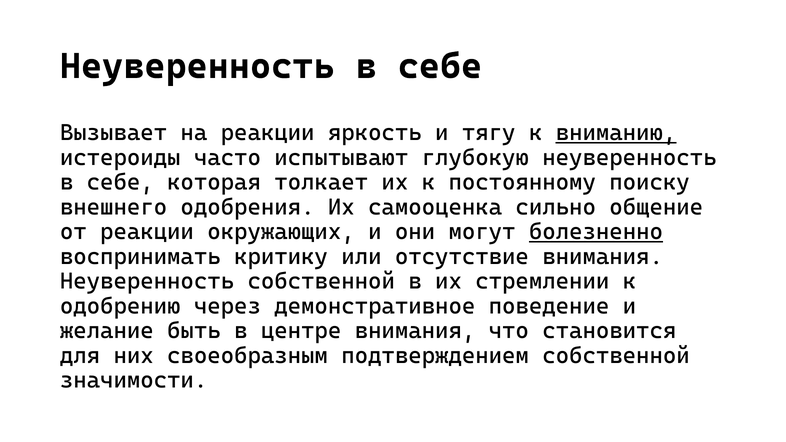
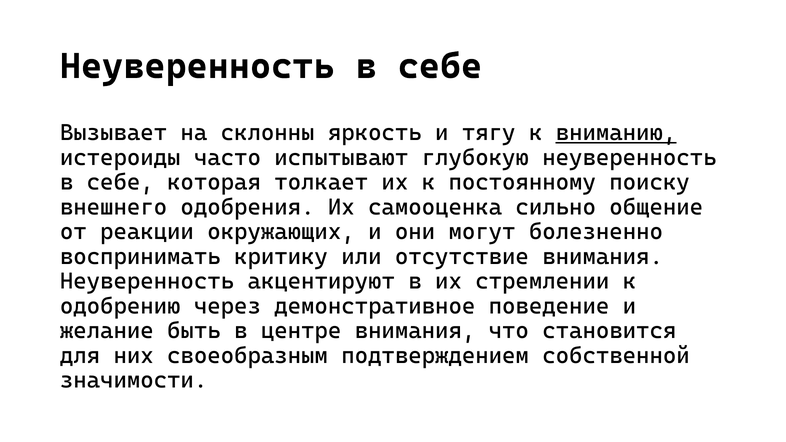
на реакции: реакции -> склонны
болезненно underline: present -> none
Неуверенность собственной: собственной -> акцентируют
